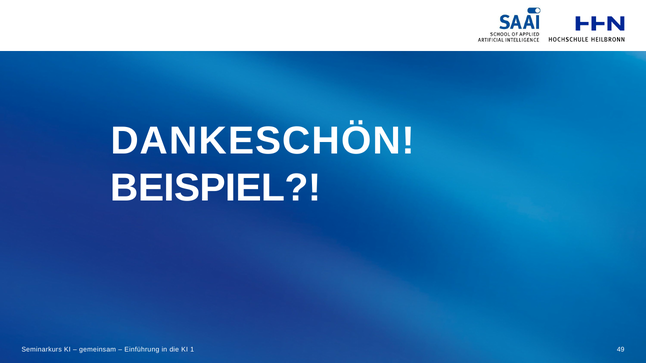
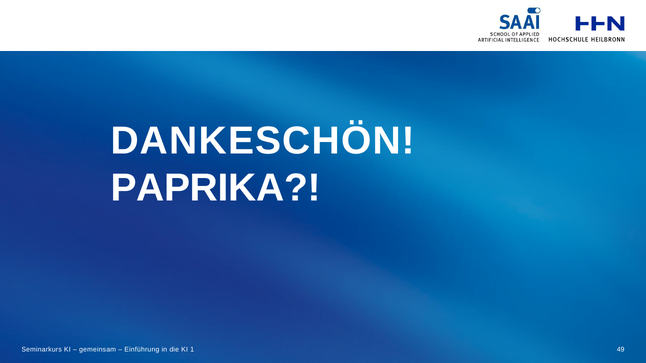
BEISPIEL: BEISPIEL -> PAPRIKA
